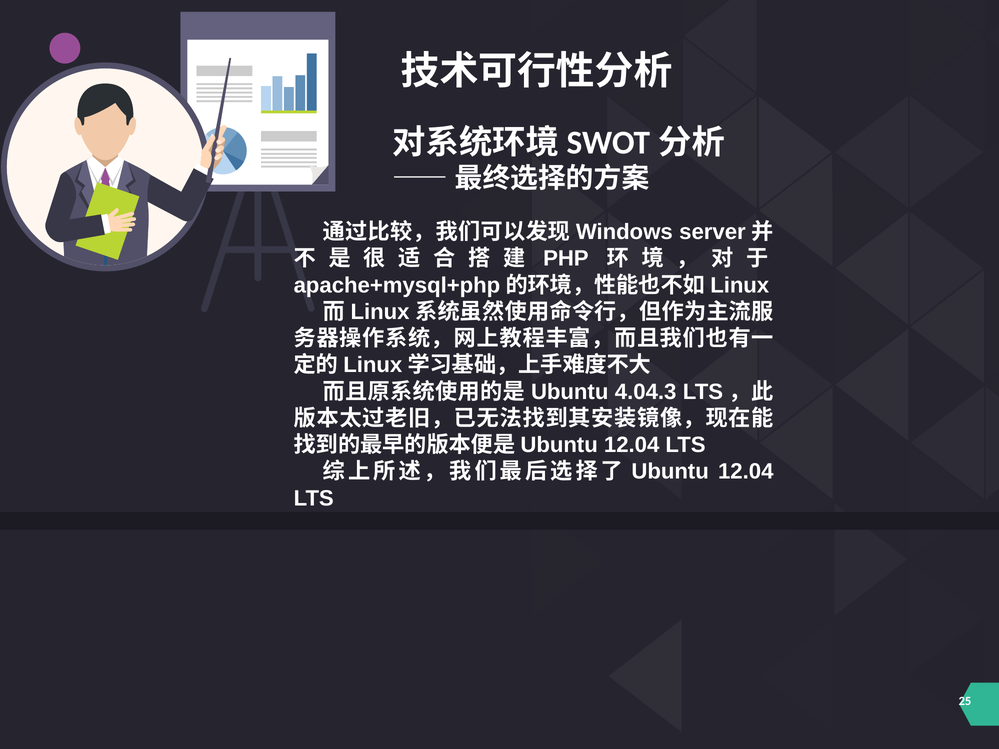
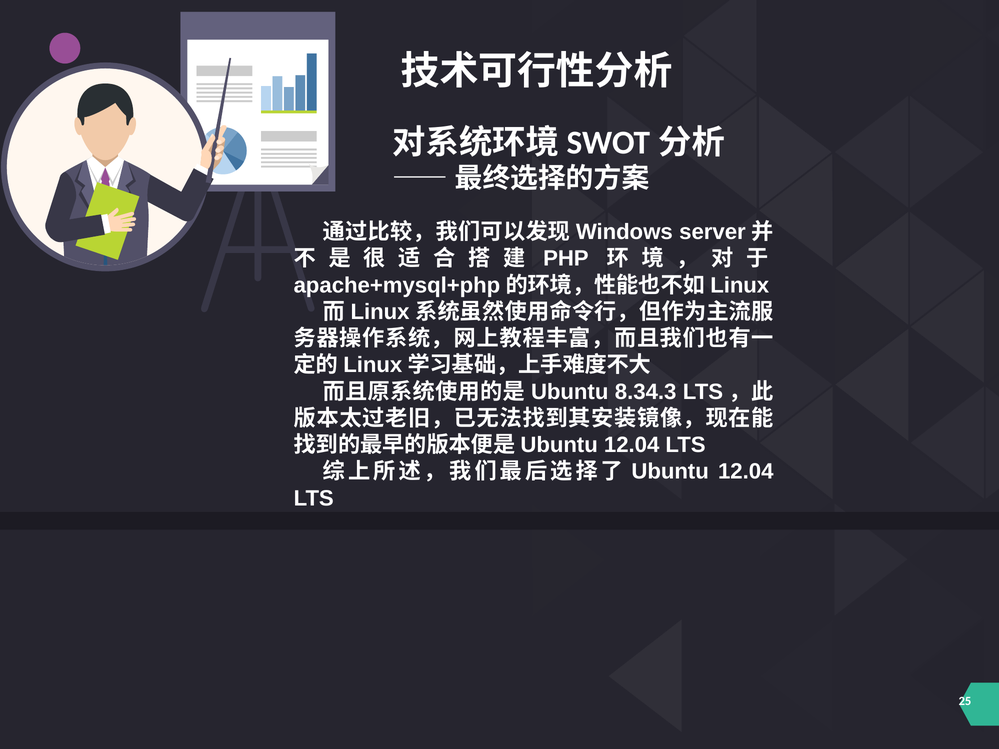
4.04.3: 4.04.3 -> 8.34.3
